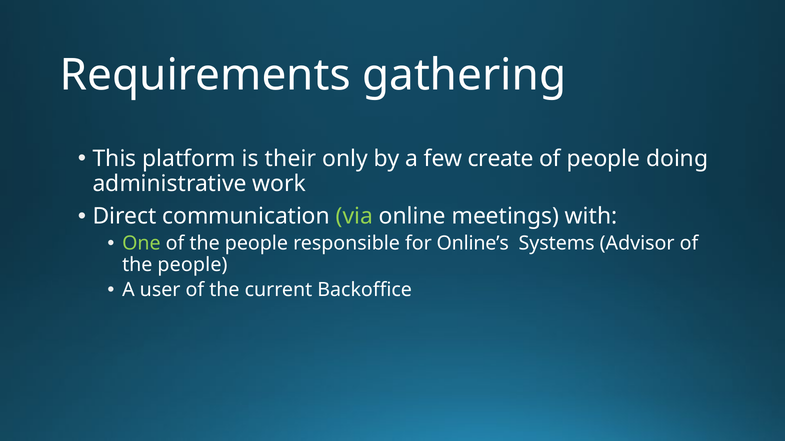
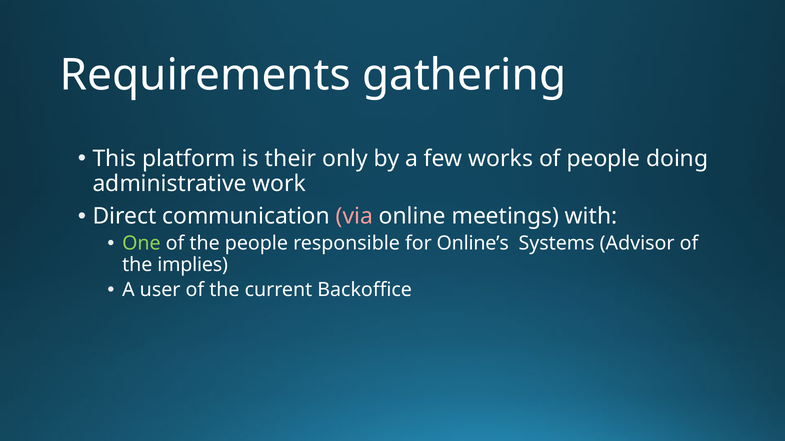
create: create -> works
via colour: light green -> pink
people at (192, 265): people -> implies
